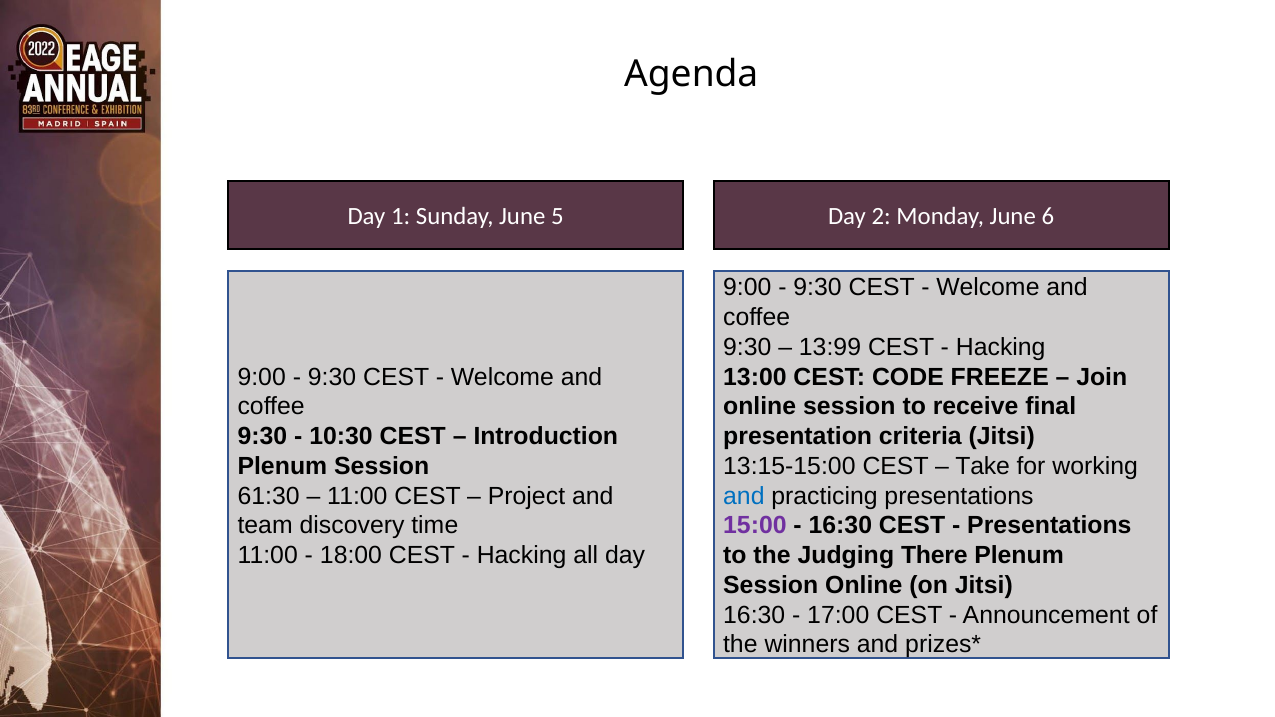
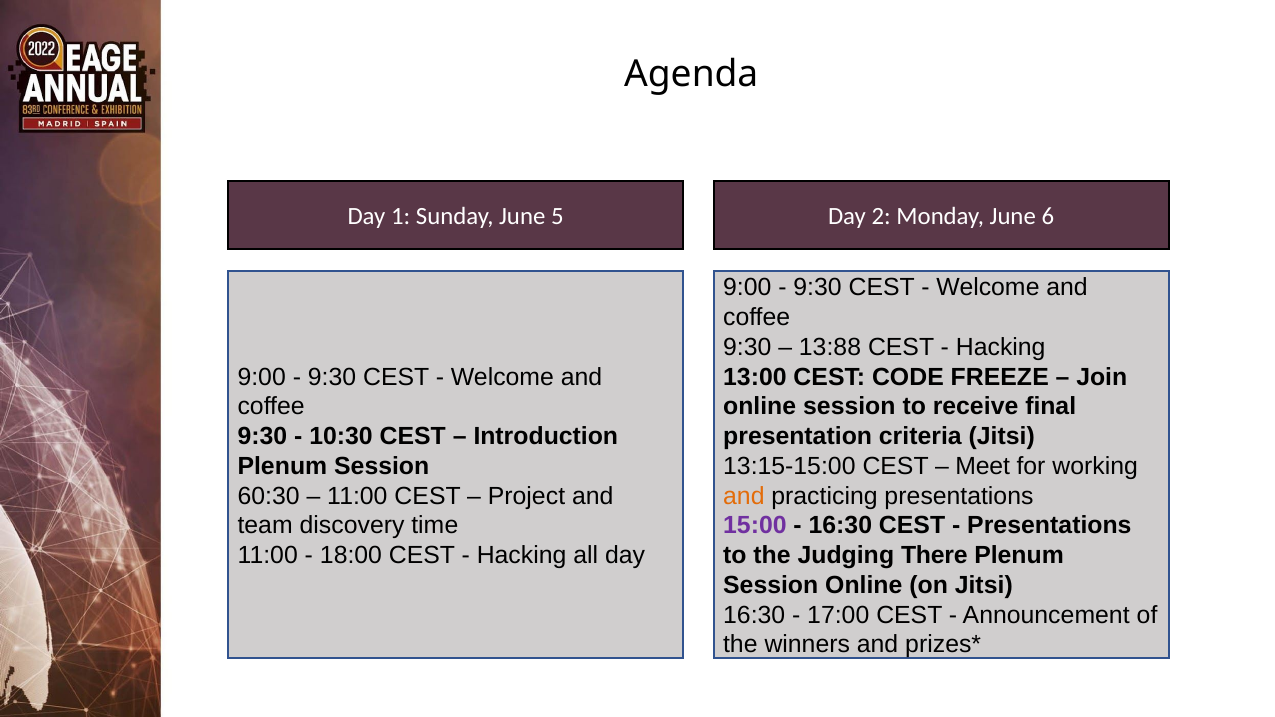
13:99: 13:99 -> 13:88
Take: Take -> Meet
61:30: 61:30 -> 60:30
and at (744, 496) colour: blue -> orange
